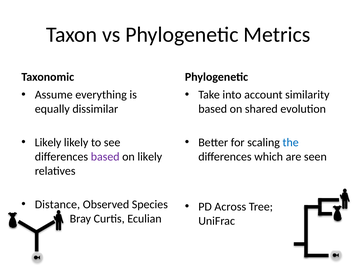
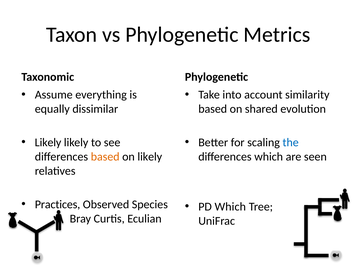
based at (105, 157) colour: purple -> orange
Distance: Distance -> Practices
PD Across: Across -> Which
